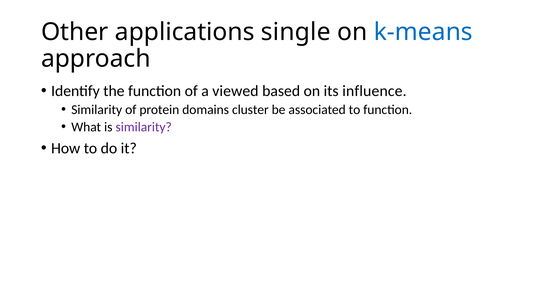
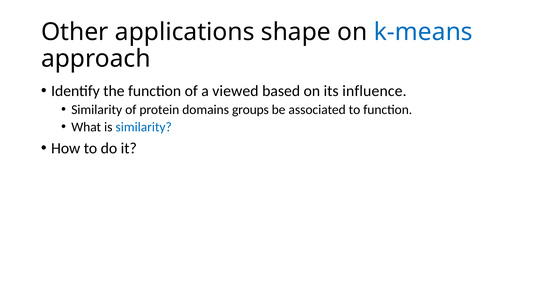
single: single -> shape
cluster: cluster -> groups
similarity at (144, 127) colour: purple -> blue
